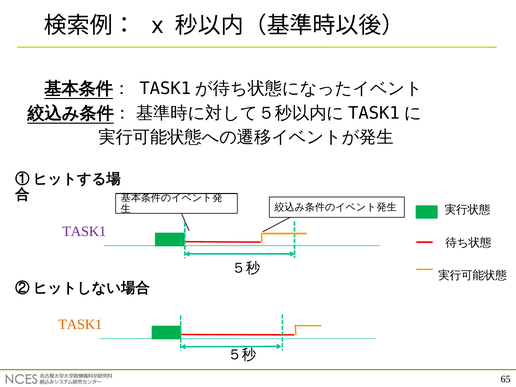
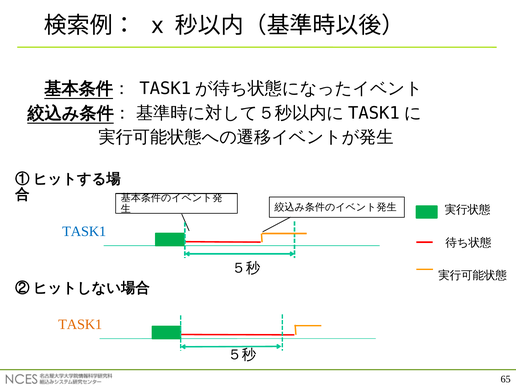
TASK1 at (84, 232) colour: purple -> blue
